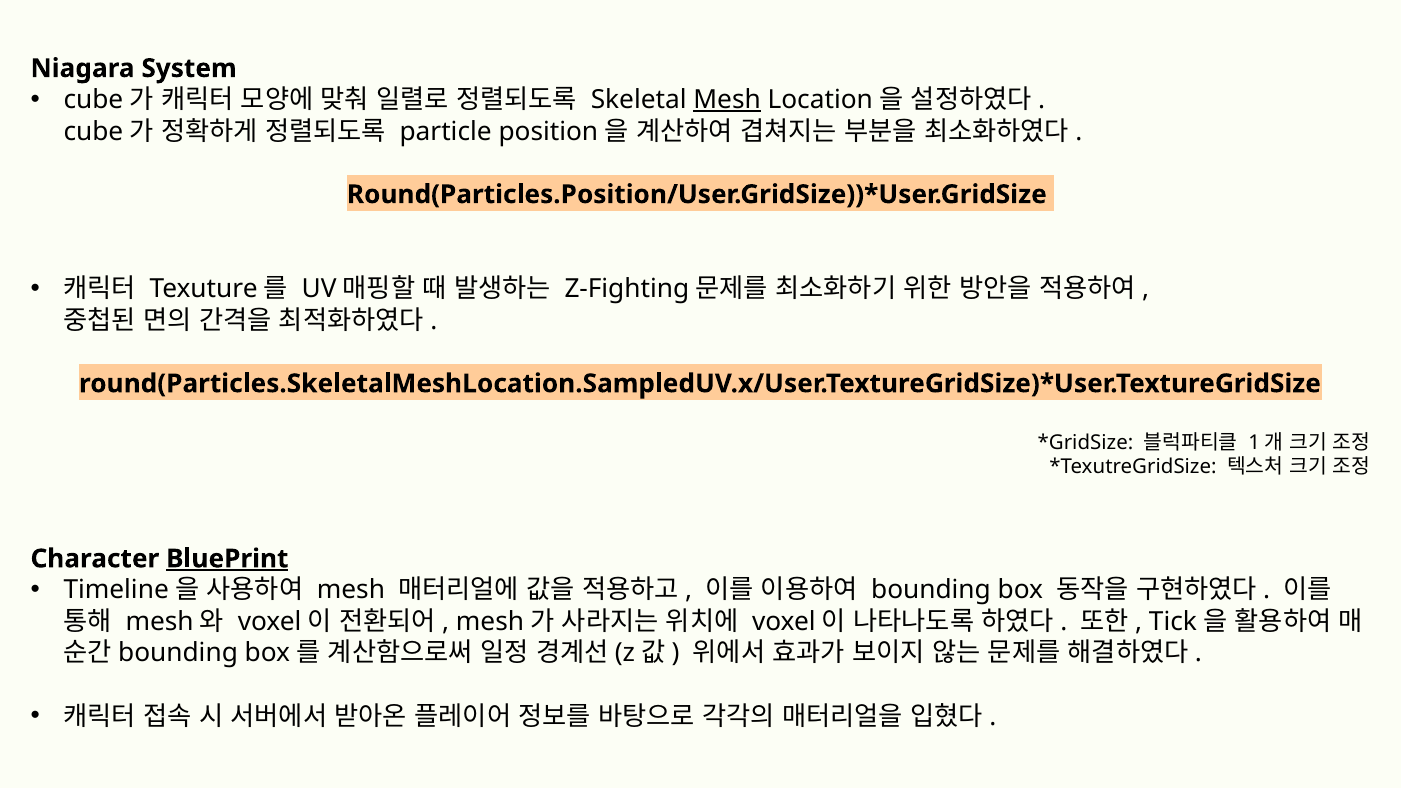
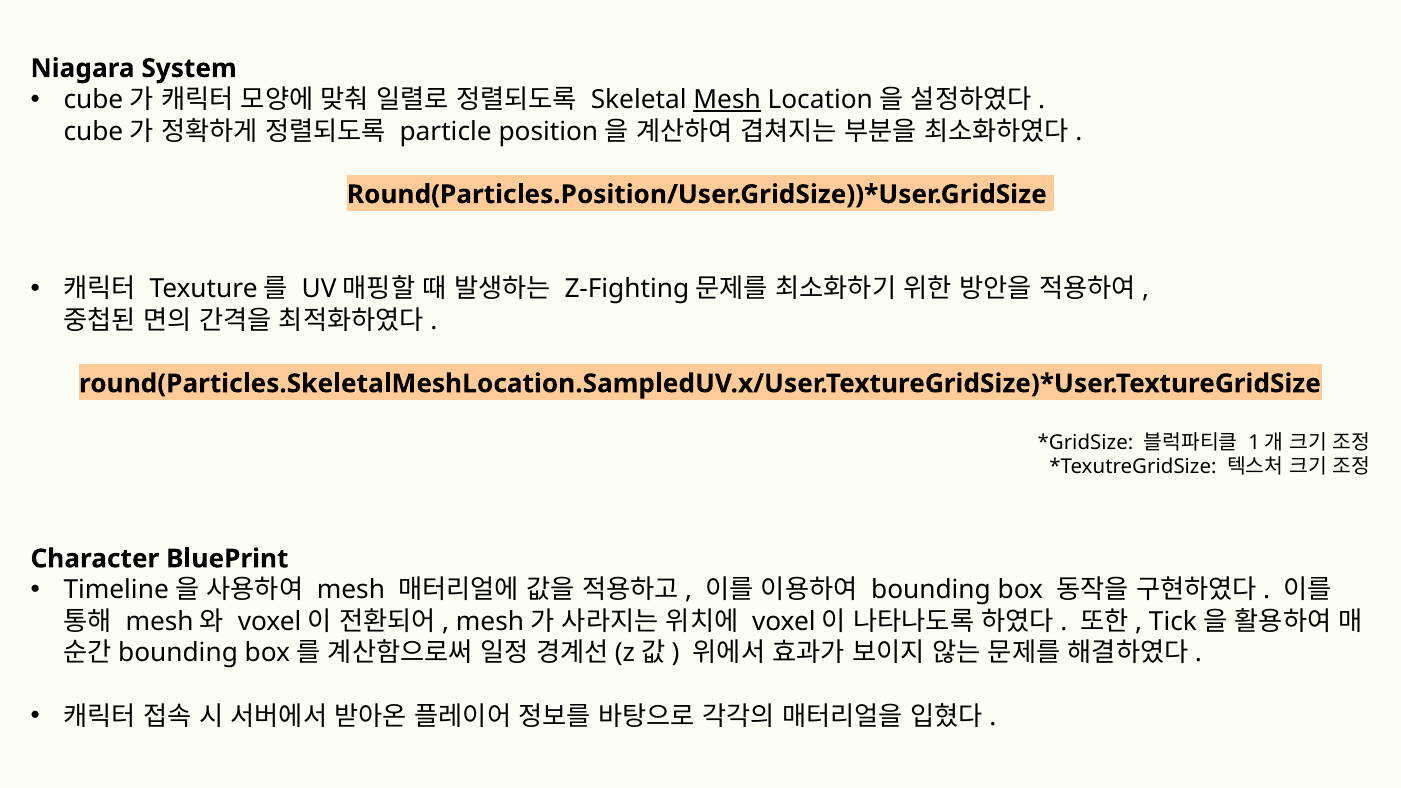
BluePrint underline: present -> none
